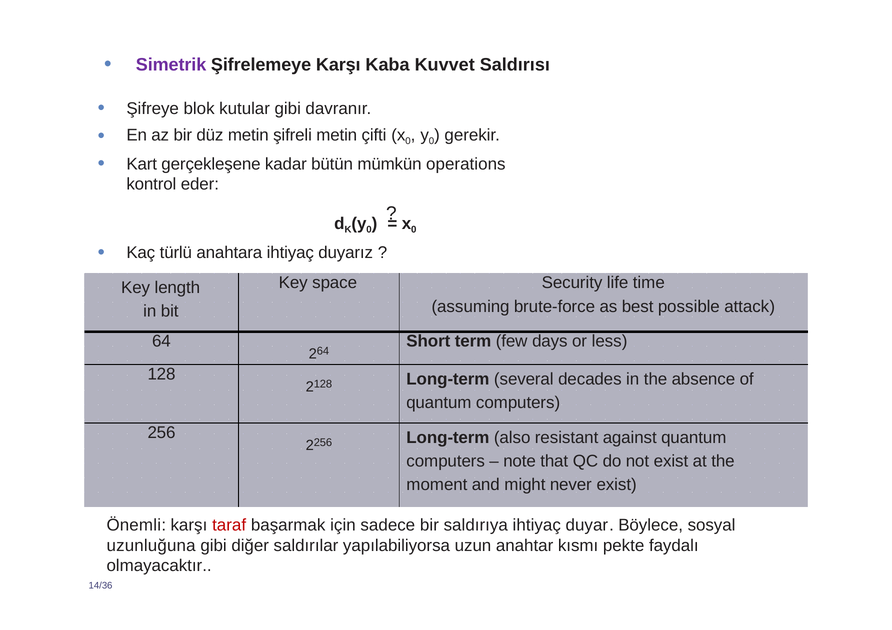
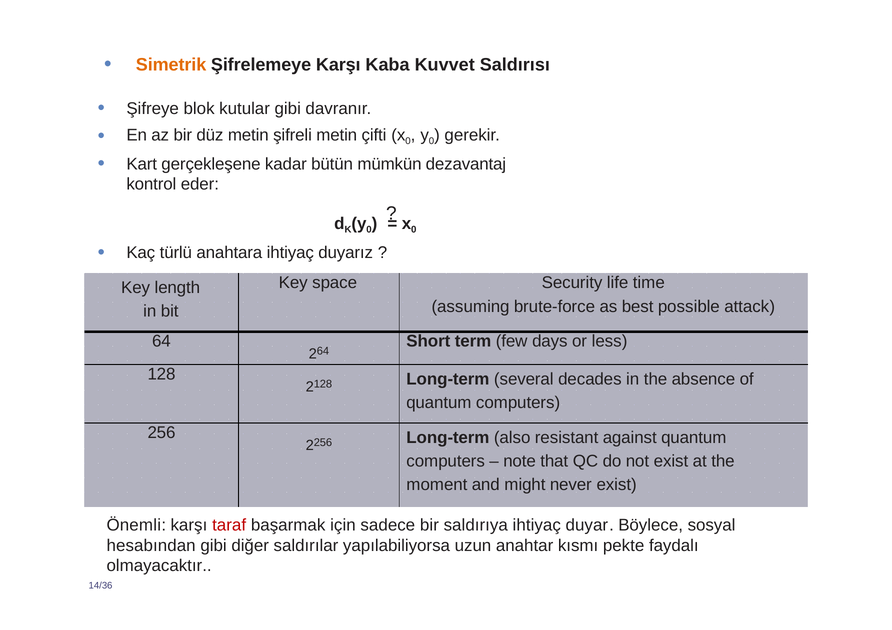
Simetrik colour: purple -> orange
operations: operations -> dezavantaj
uzunluğuna: uzunluğuna -> hesabından
